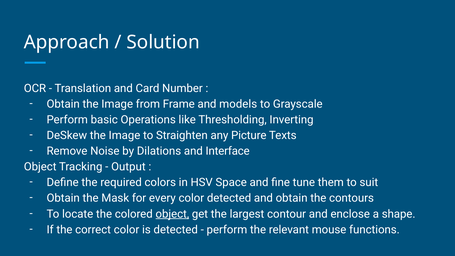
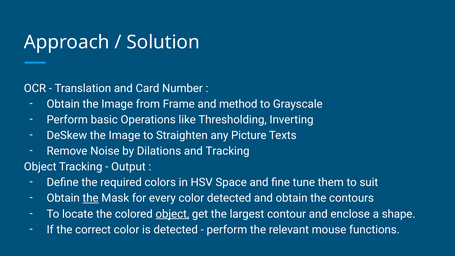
models: models -> method
and Interface: Interface -> Tracking
the at (91, 198) underline: none -> present
